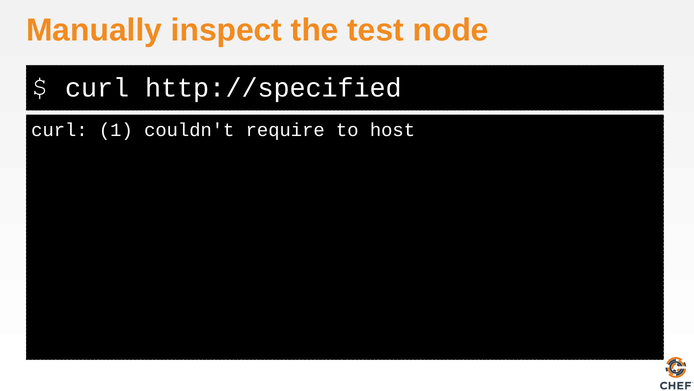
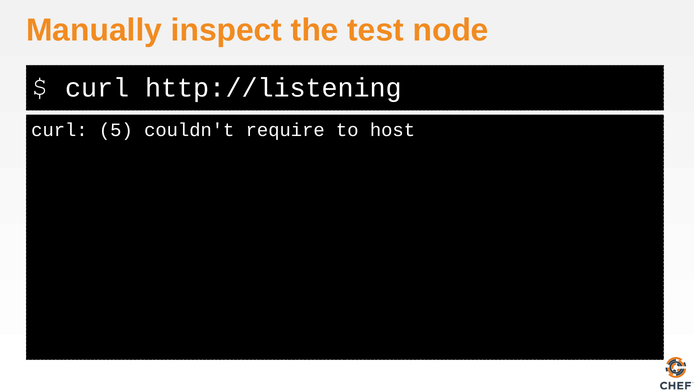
http://specified: http://specified -> http://listening
1: 1 -> 5
